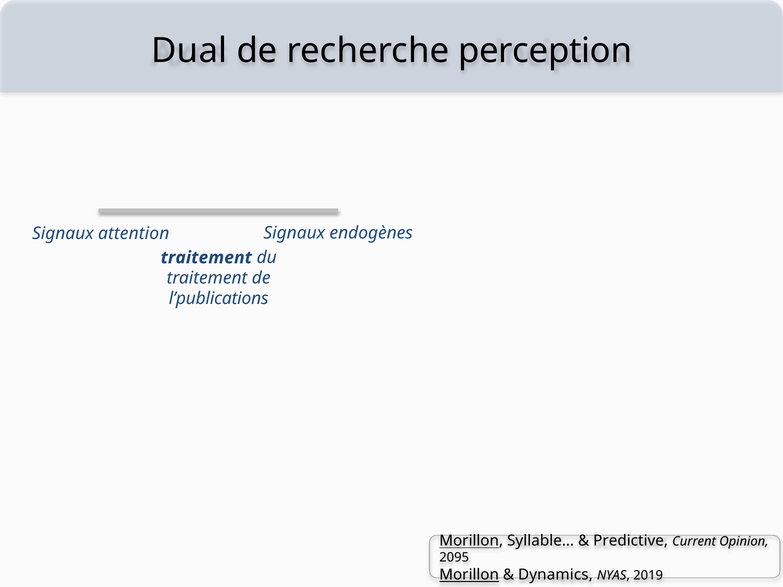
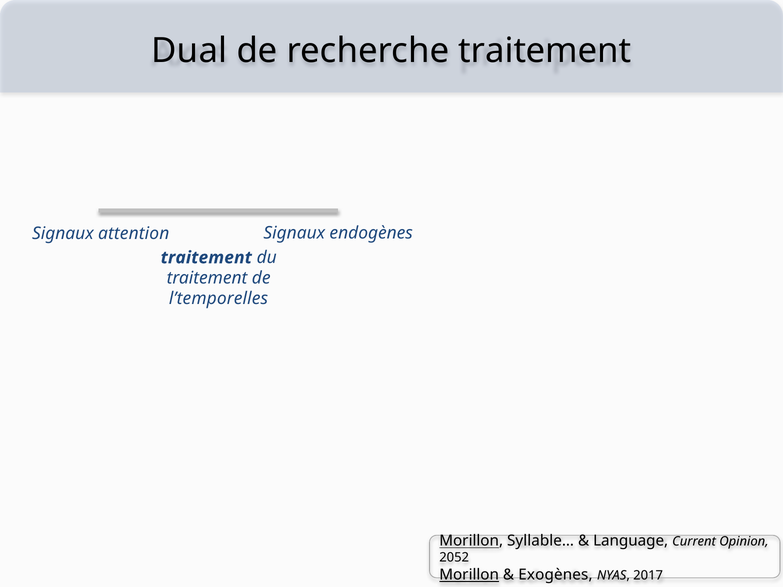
recherche perception: perception -> traitement
l’publications: l’publications -> l’temporelles
Predictive: Predictive -> Language
2095: 2095 -> 2052
Dynamics: Dynamics -> Exogènes
2019: 2019 -> 2017
